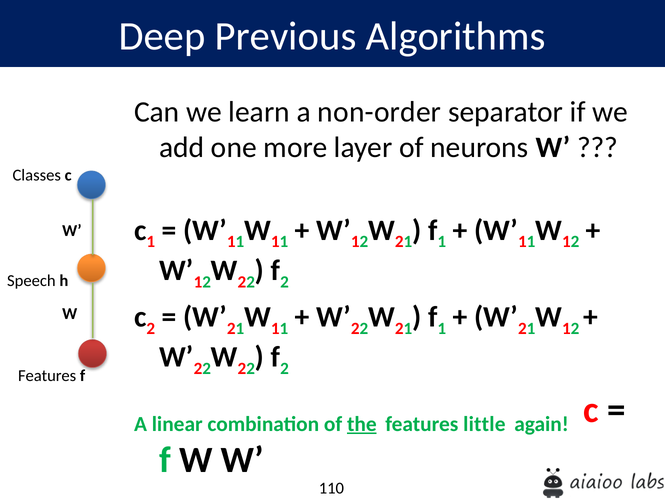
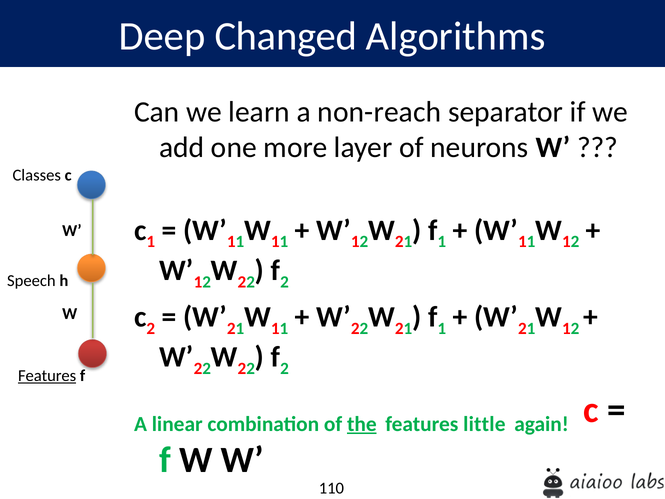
Previous: Previous -> Changed
non-order: non-order -> non-reach
Features at (47, 375) underline: none -> present
